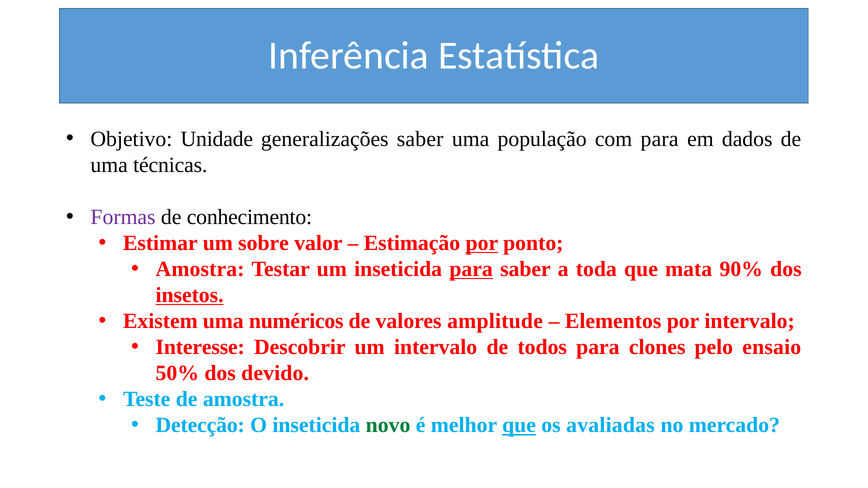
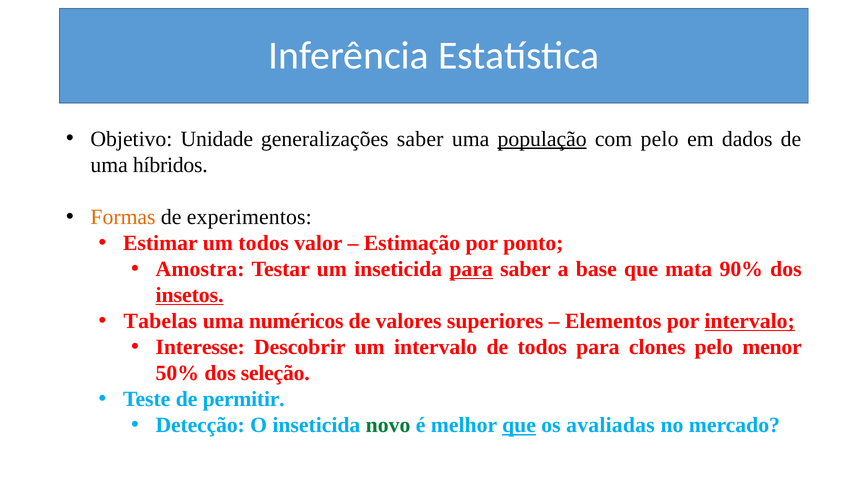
população underline: none -> present
com para: para -> pelo
técnicas: técnicas -> híbridos
Formas colour: purple -> orange
conhecimento: conhecimento -> experimentos
um sobre: sobre -> todos
por at (482, 243) underline: present -> none
toda: toda -> base
Existem: Existem -> Tabelas
amplitude: amplitude -> superiores
intervalo at (750, 321) underline: none -> present
ensaio: ensaio -> menor
devido: devido -> seleção
de amostra: amostra -> permitir
